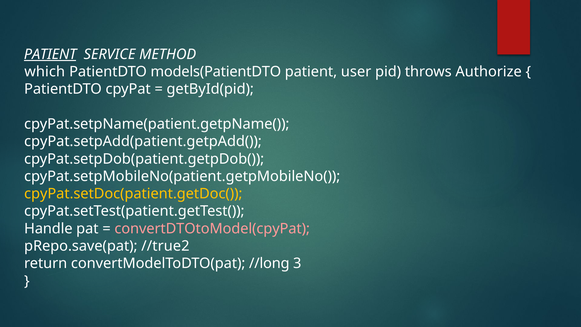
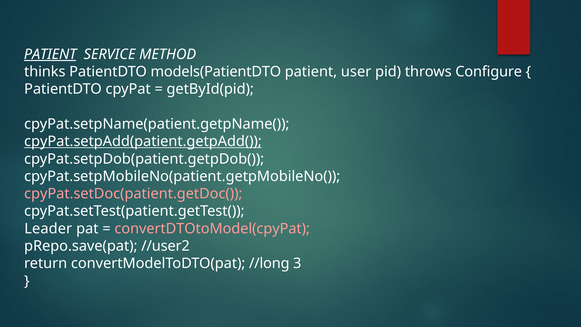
which: which -> thinks
Authorize: Authorize -> Configure
cpyPat.setpAdd(patient.getpAdd( underline: none -> present
cpyPat.setDoc(patient.getDoc( colour: yellow -> pink
Handle: Handle -> Leader
//true2: //true2 -> //user2
